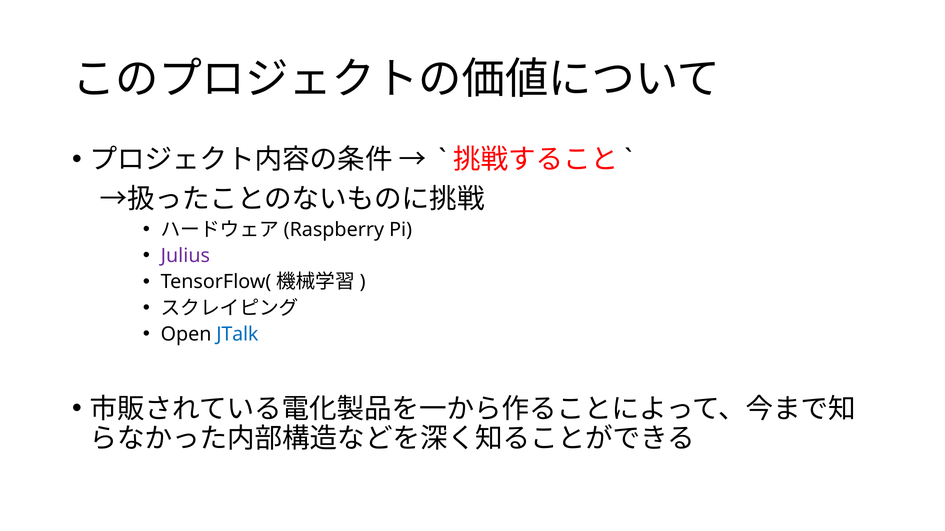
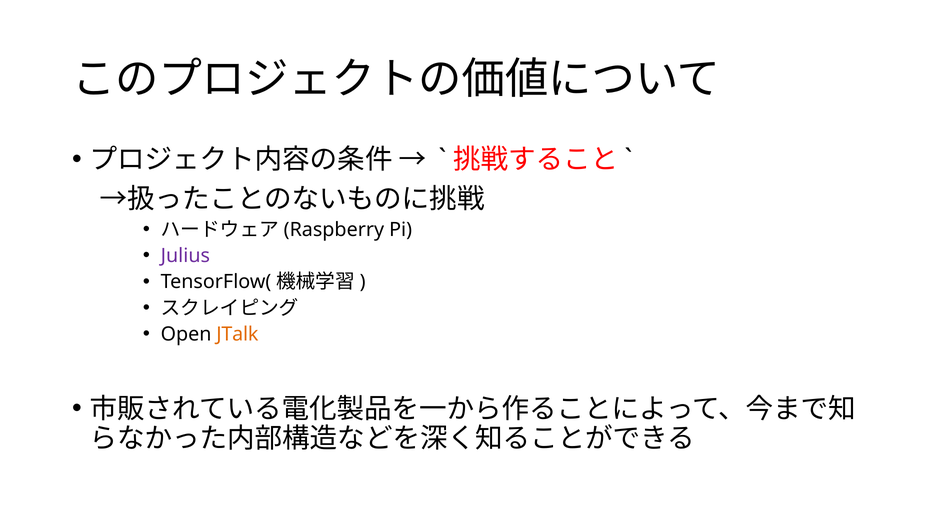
JTalk colour: blue -> orange
